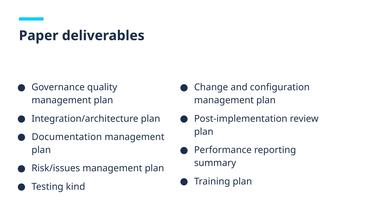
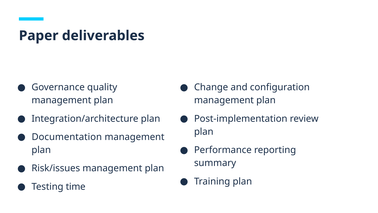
kind: kind -> time
